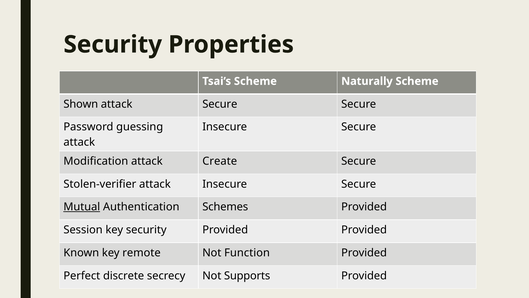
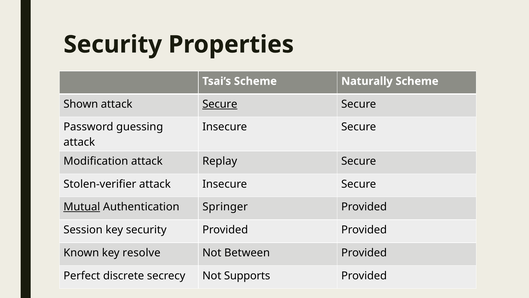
Secure at (220, 104) underline: none -> present
Create: Create -> Replay
Schemes: Schemes -> Springer
remote: remote -> resolve
Function: Function -> Between
